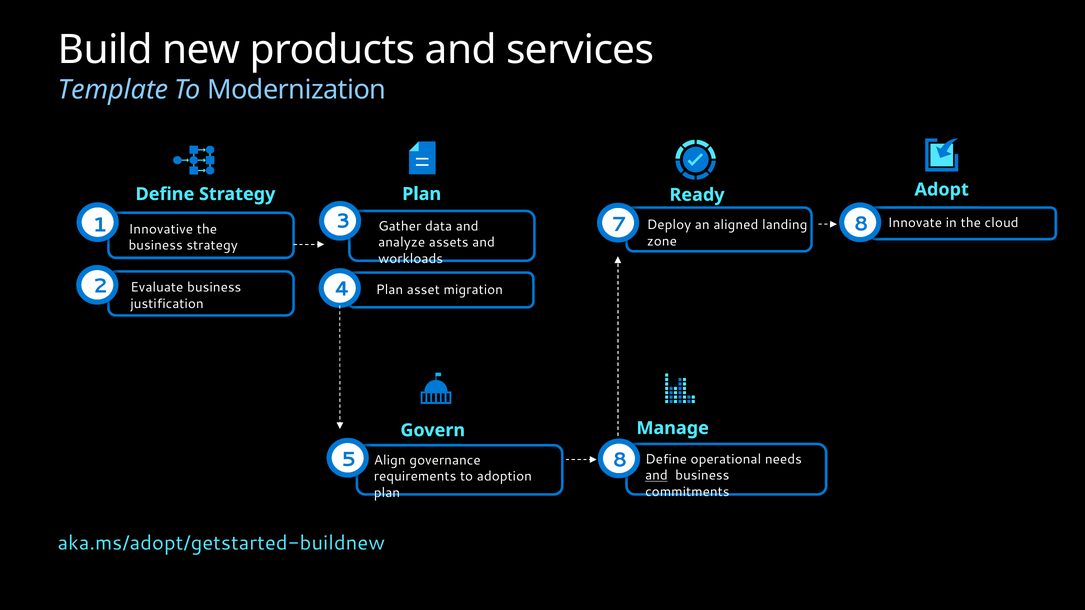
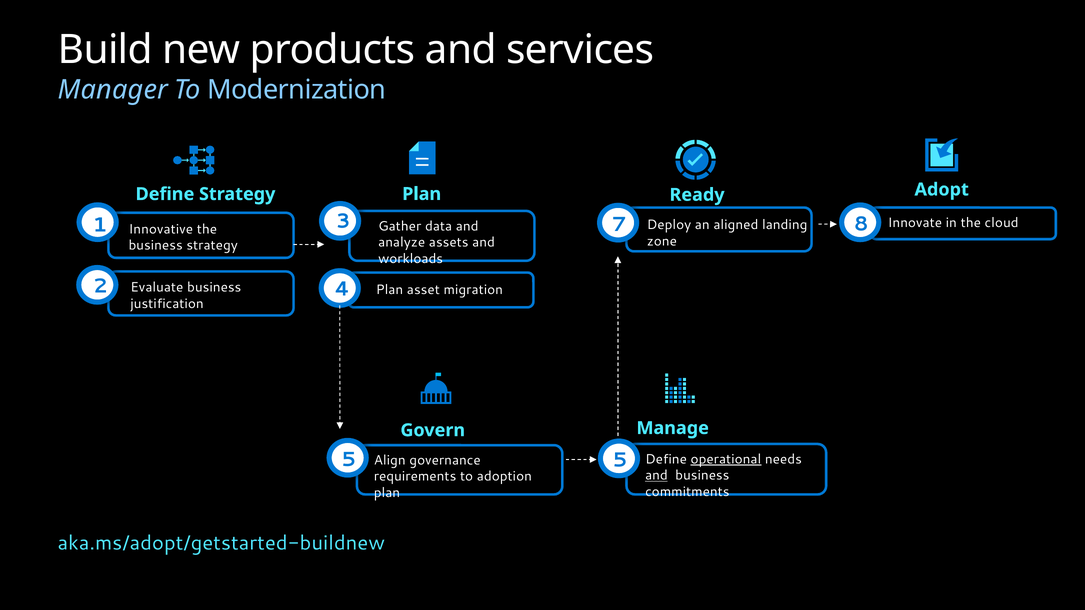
Template: Template -> Manager
5 8: 8 -> 5
operational underline: none -> present
